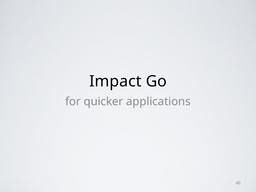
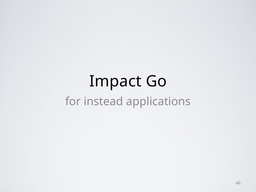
quicker: quicker -> instead
